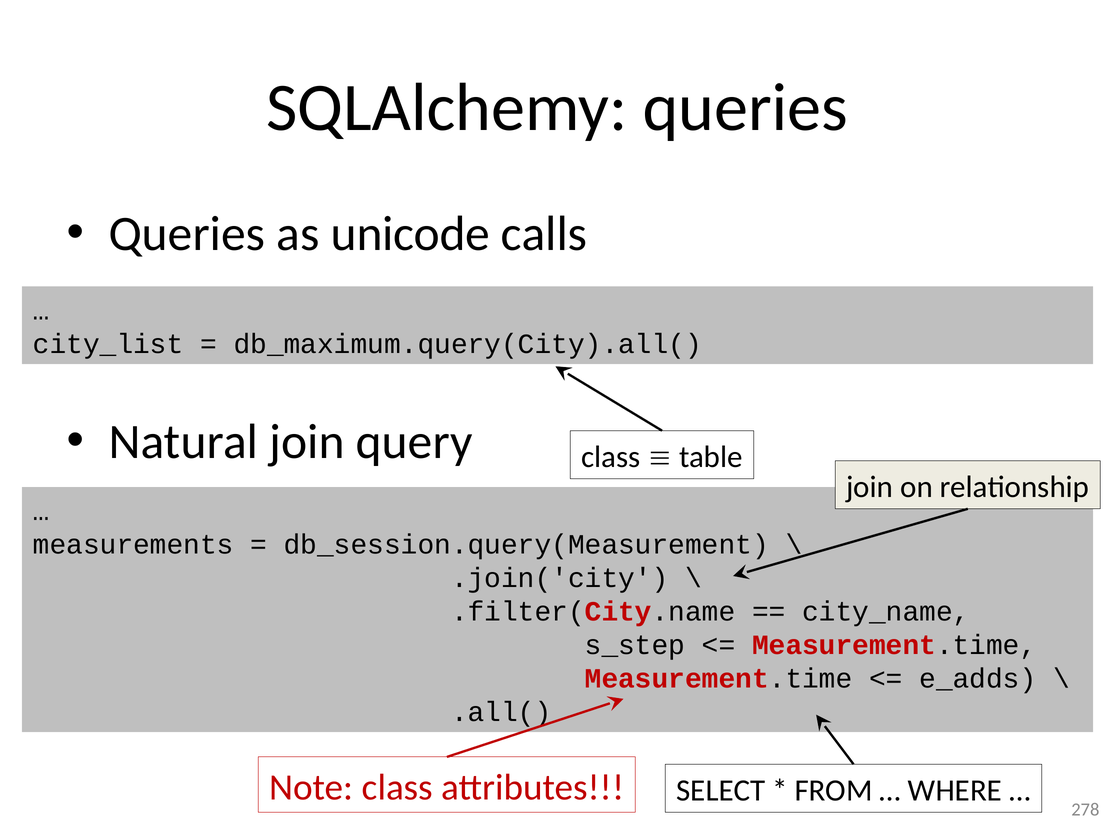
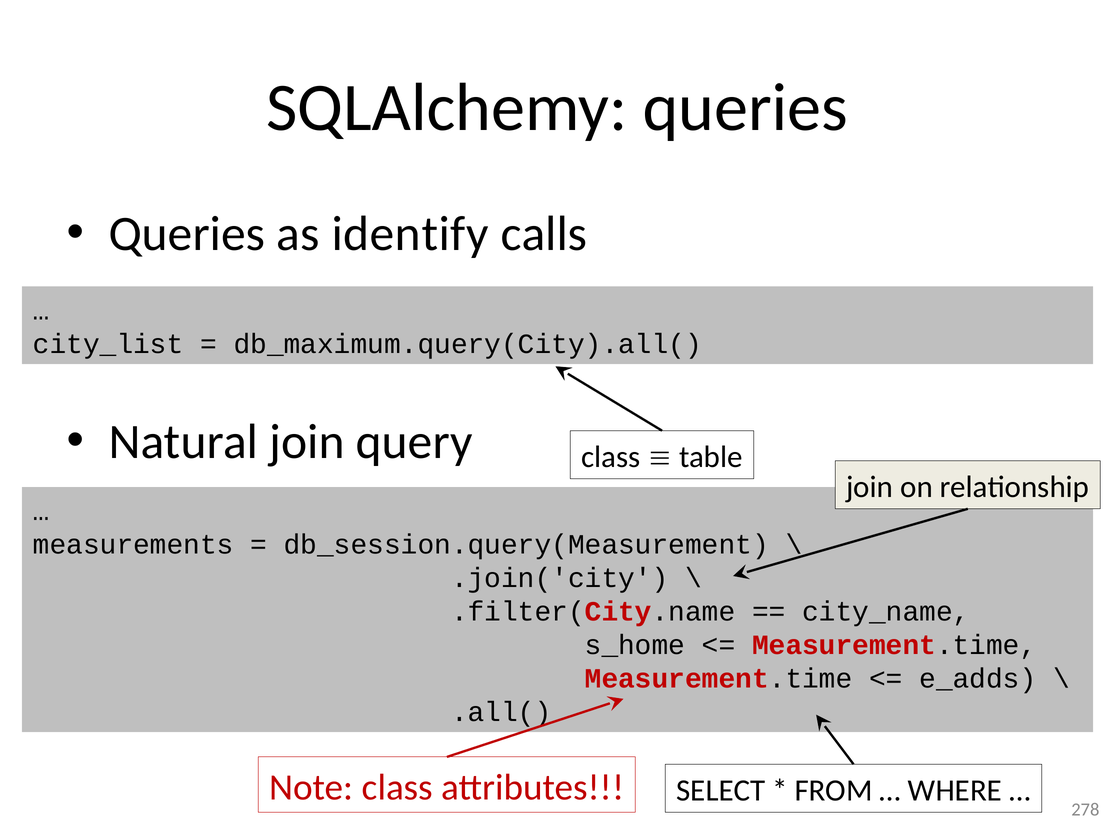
unicode: unicode -> identify
s_step: s_step -> s_home
